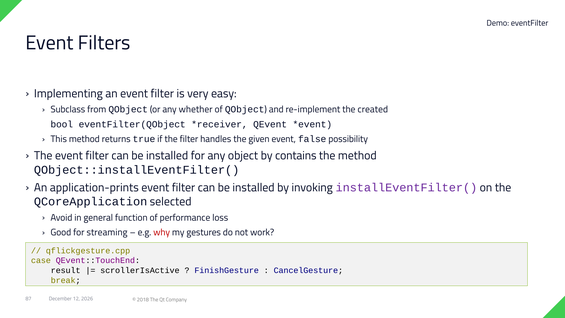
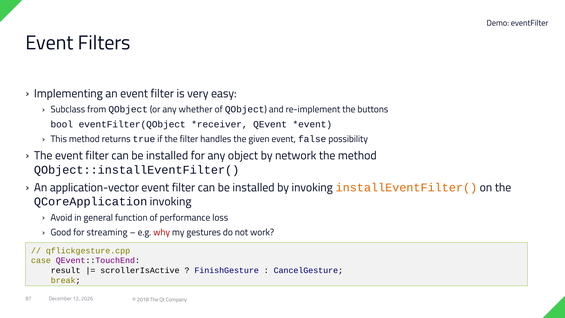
created: created -> buttons
contains: contains -> network
application-prints: application-prints -> application-vector
installEventFilter( colour: purple -> orange
QCoreApplication selected: selected -> invoking
